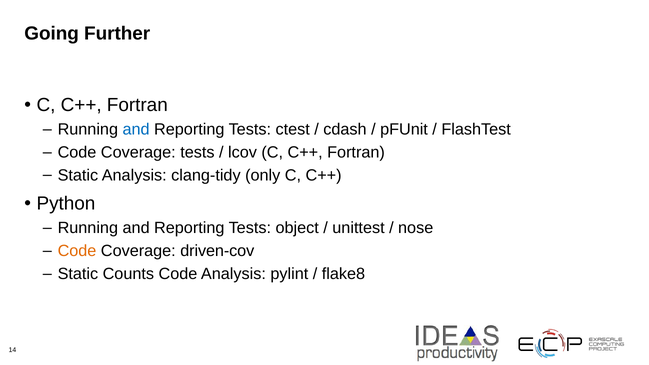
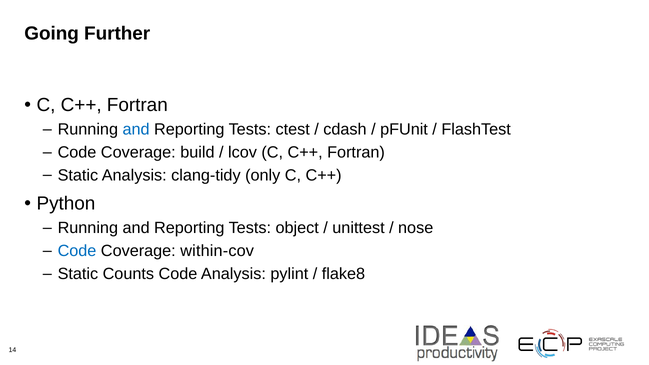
Coverage tests: tests -> build
Code at (77, 251) colour: orange -> blue
driven-cov: driven-cov -> within-cov
